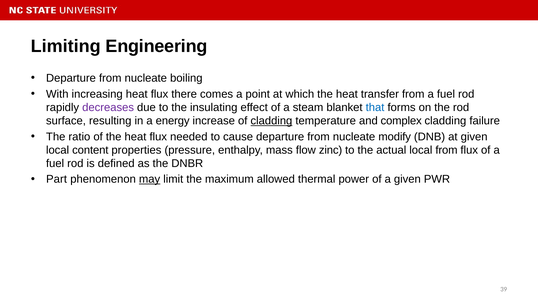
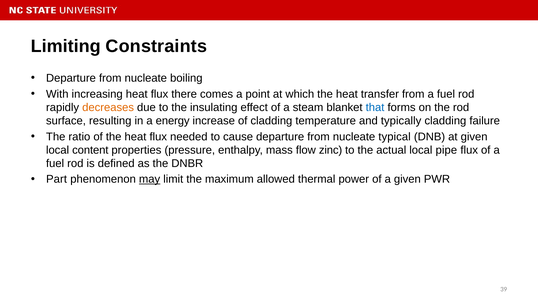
Engineering: Engineering -> Constraints
decreases colour: purple -> orange
cladding at (271, 121) underline: present -> none
complex: complex -> typically
modify: modify -> typical
local from: from -> pipe
